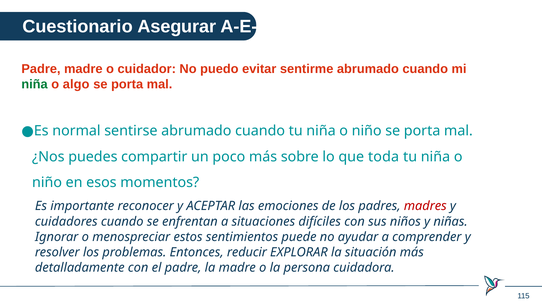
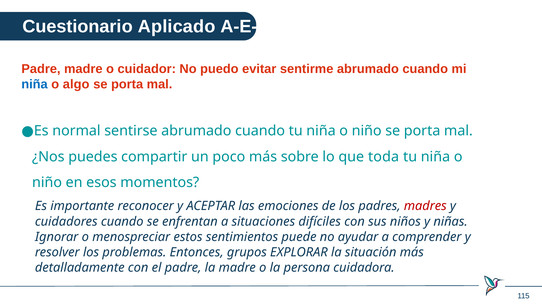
Asegurar: Asegurar -> Aplicado
niña at (35, 84) colour: green -> blue
reducir: reducir -> grupos
